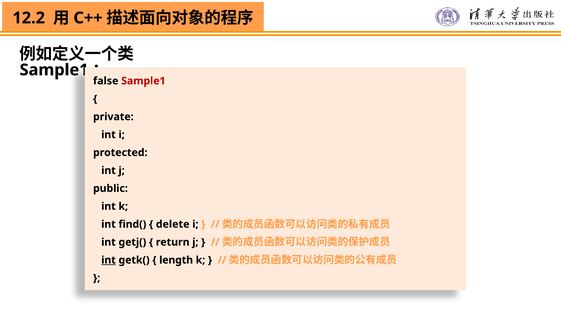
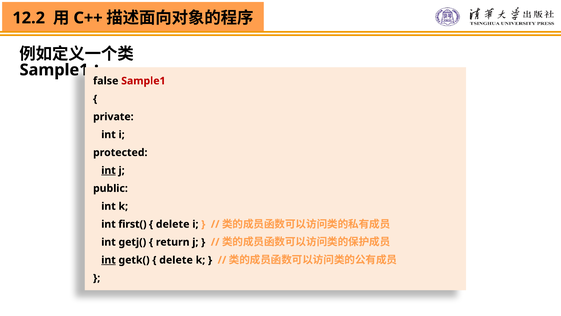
int at (109, 170) underline: none -> present
find(: find( -> first(
length at (176, 260): length -> delete
